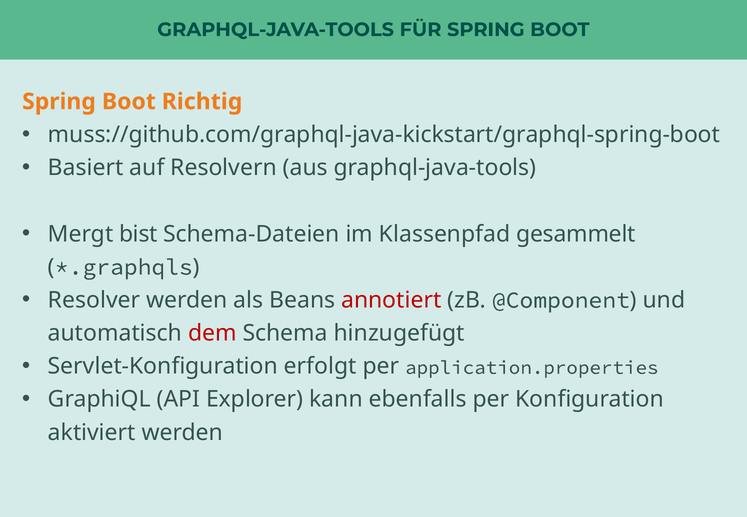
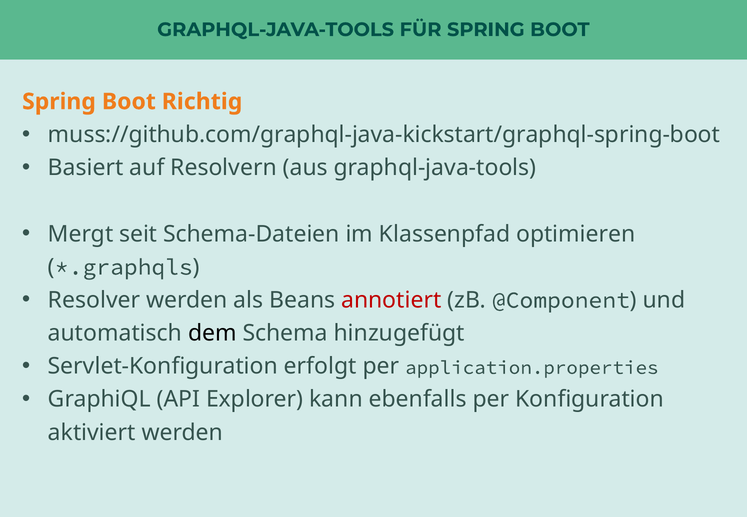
bist: bist -> seit
gesammelt: gesammelt -> optimieren
dem colour: red -> black
